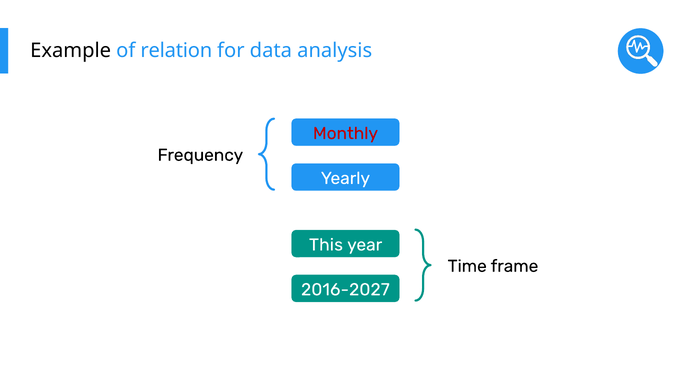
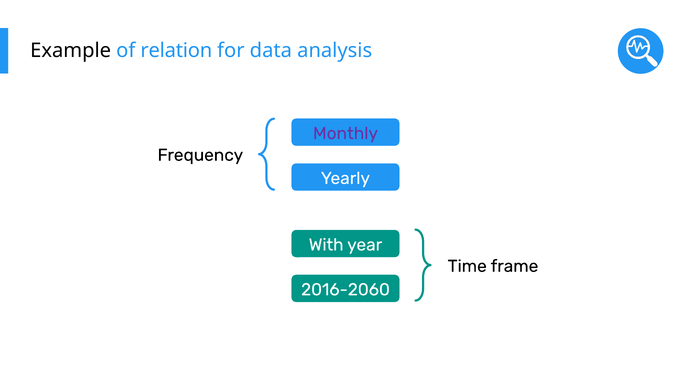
Monthly colour: red -> purple
This: This -> With
2016-2027: 2016-2027 -> 2016-2060
